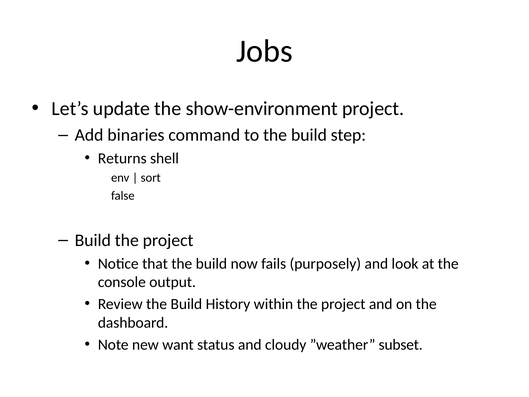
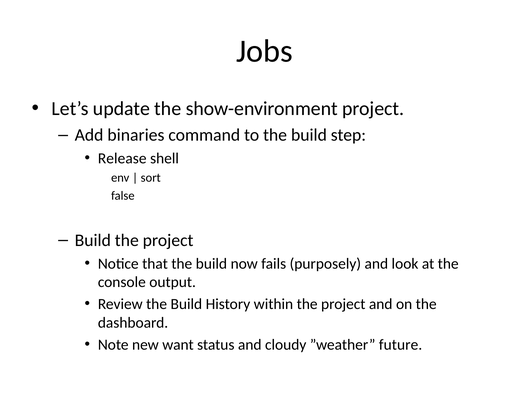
Returns: Returns -> Release
subset: subset -> future
